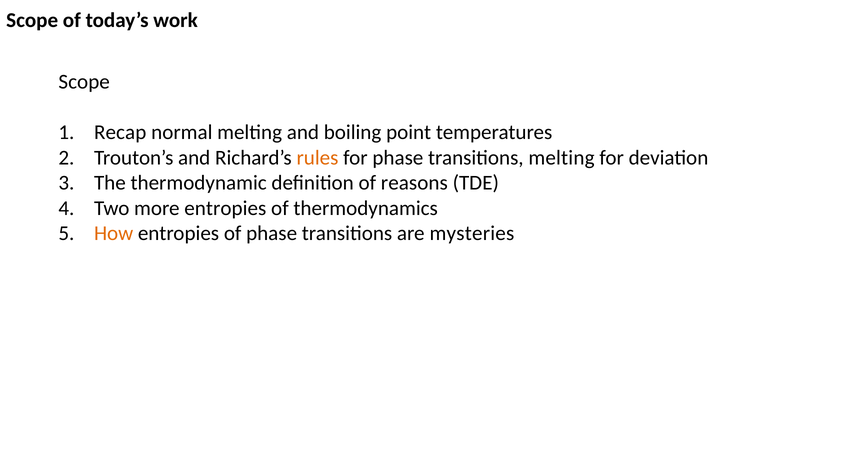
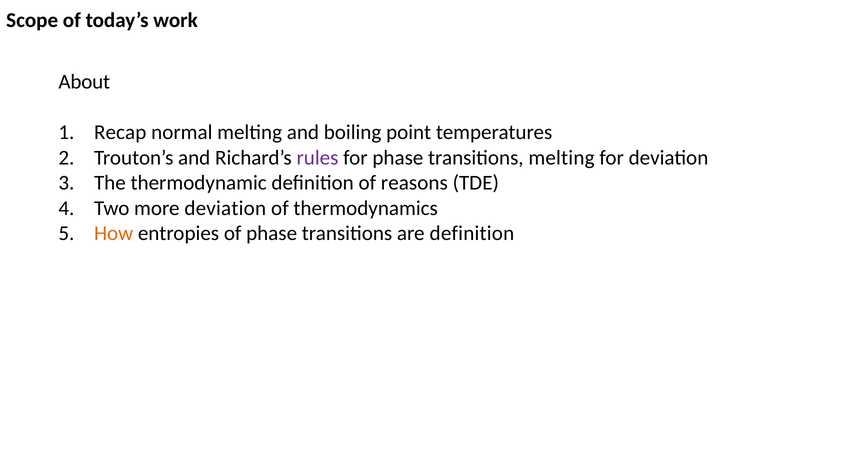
Scope at (84, 82): Scope -> About
rules colour: orange -> purple
more entropies: entropies -> deviation
are mysteries: mysteries -> definition
